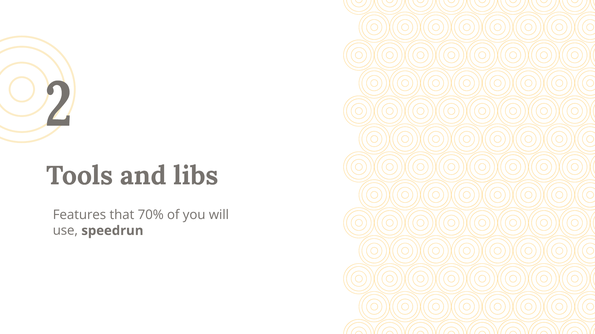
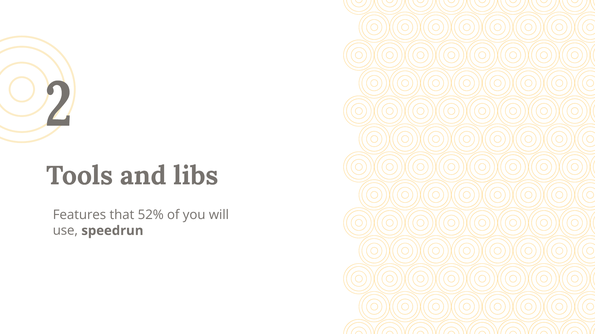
70%: 70% -> 52%
